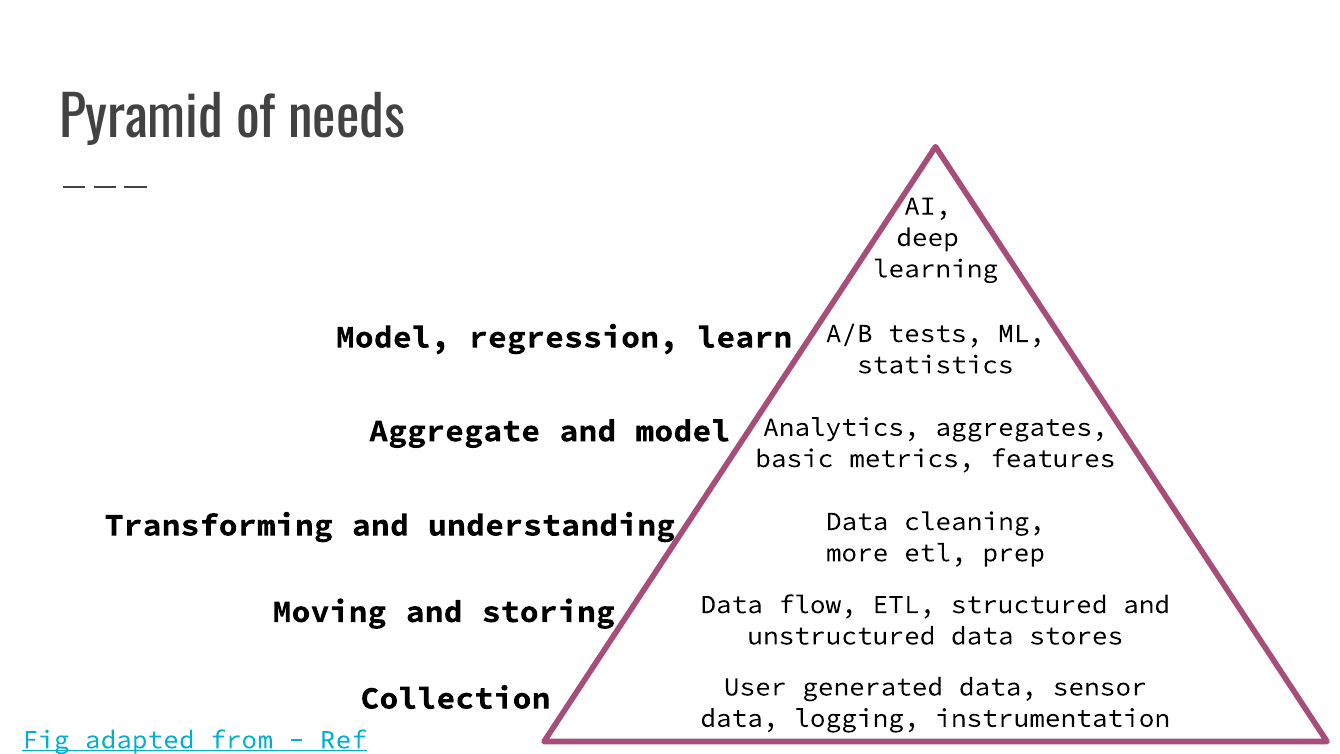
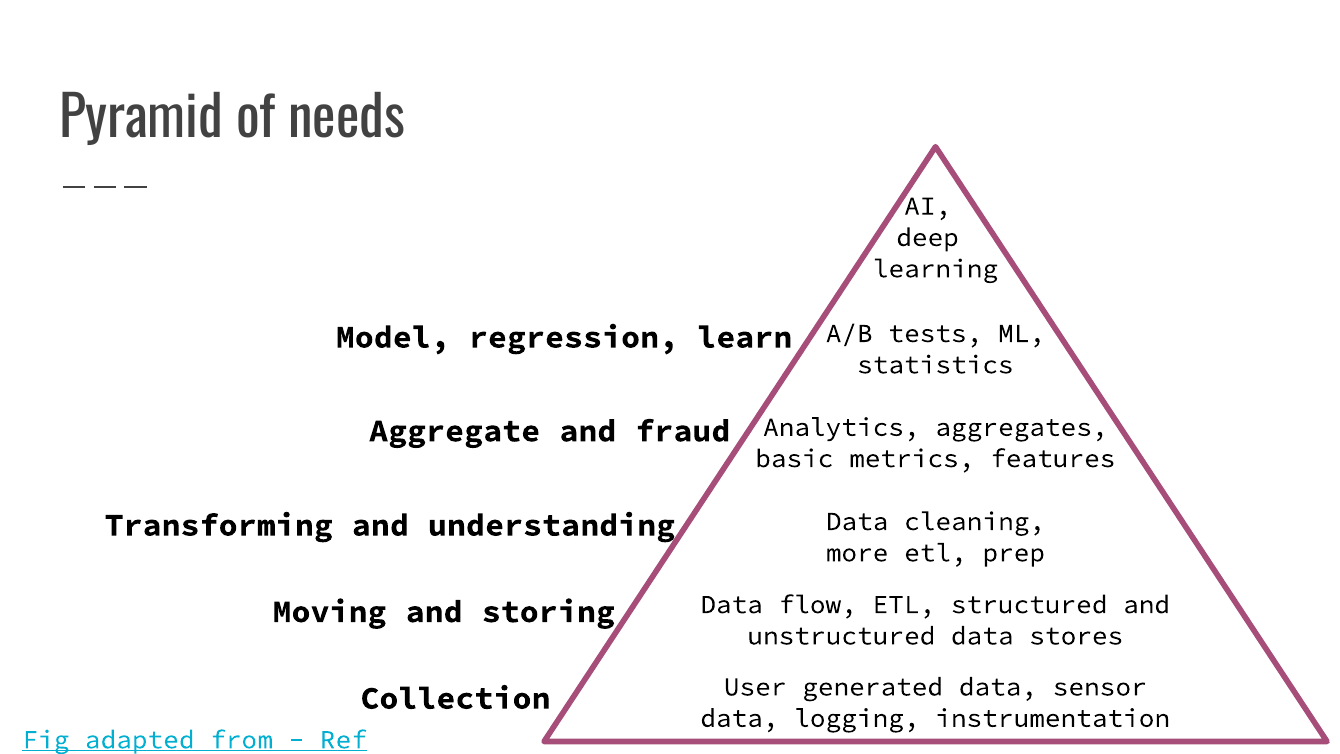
and model: model -> fraud
